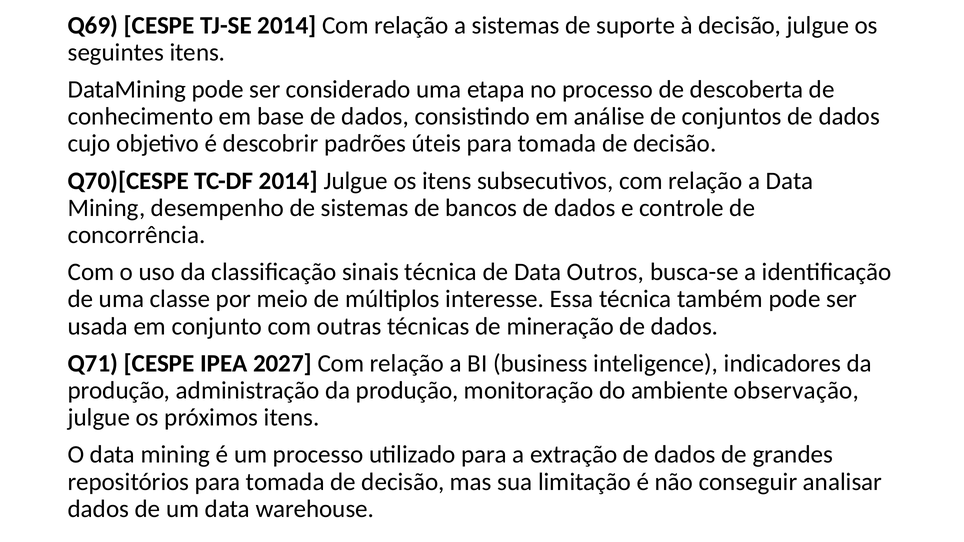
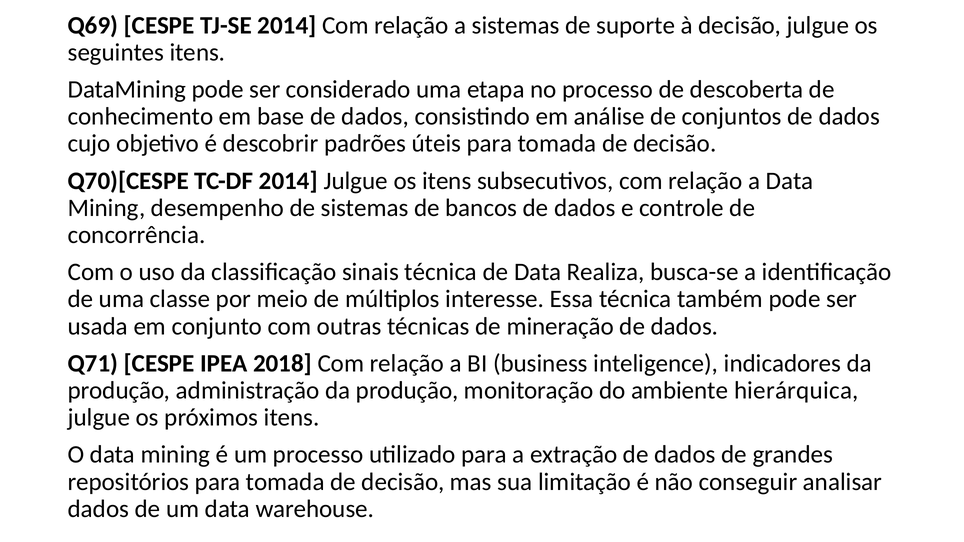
Outros: Outros -> Realiza
2027: 2027 -> 2018
observação: observação -> hierárquica
